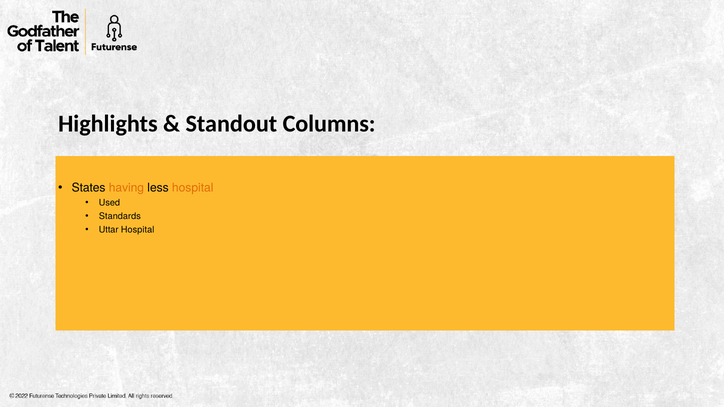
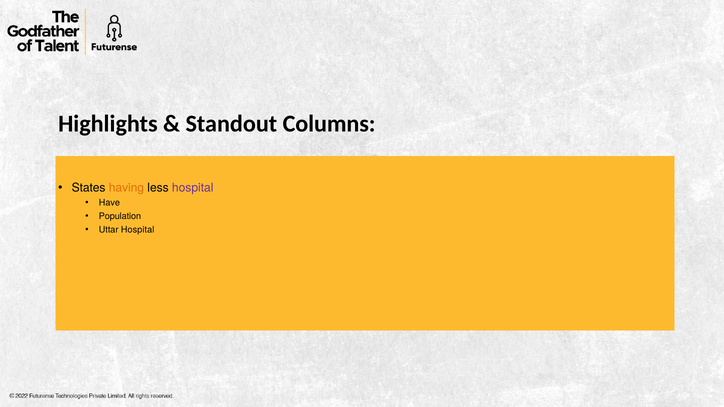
hospital at (193, 188) colour: orange -> purple
Used: Used -> Have
Standards: Standards -> Population
